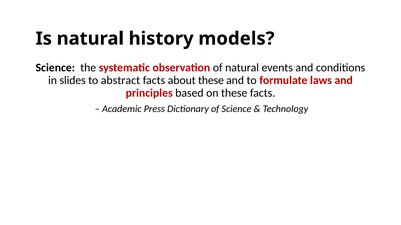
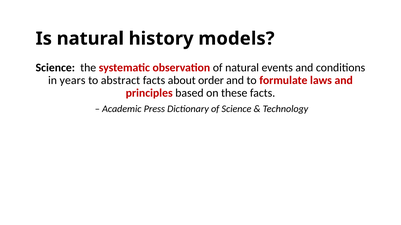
slides: slides -> years
about these: these -> order
